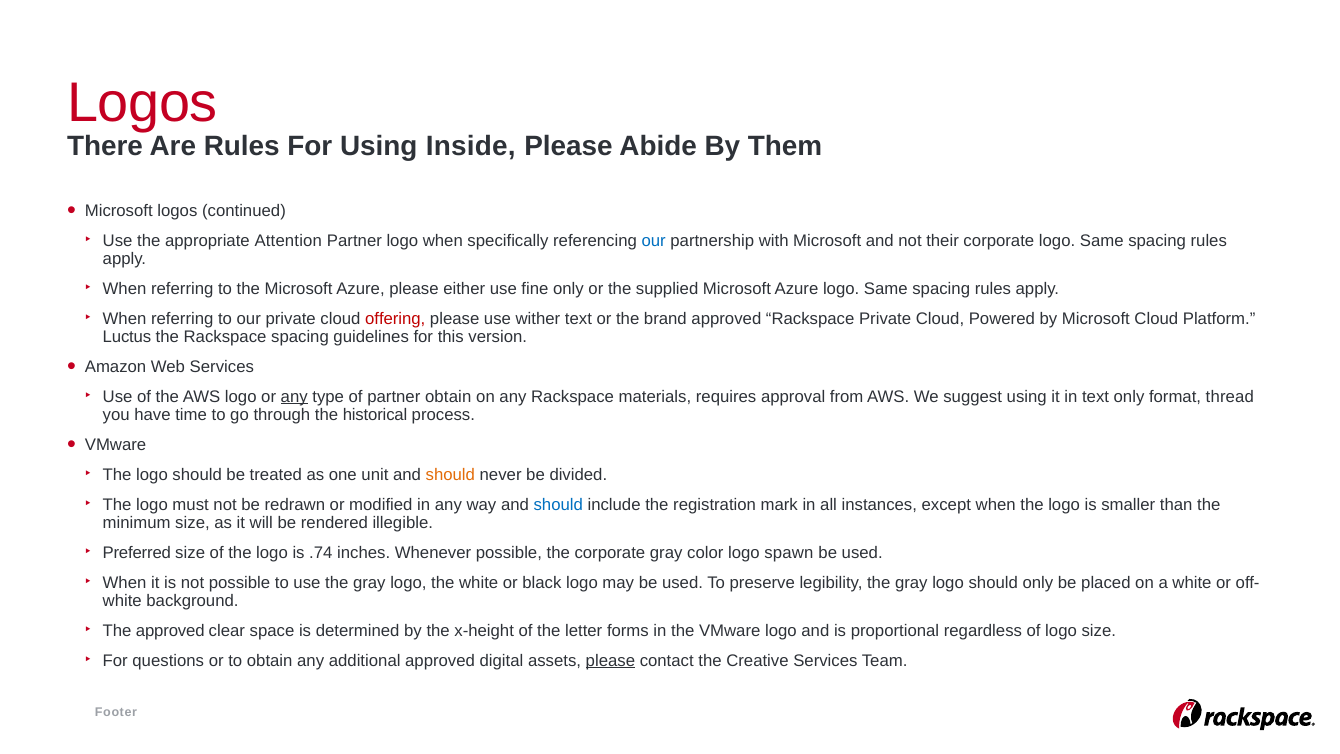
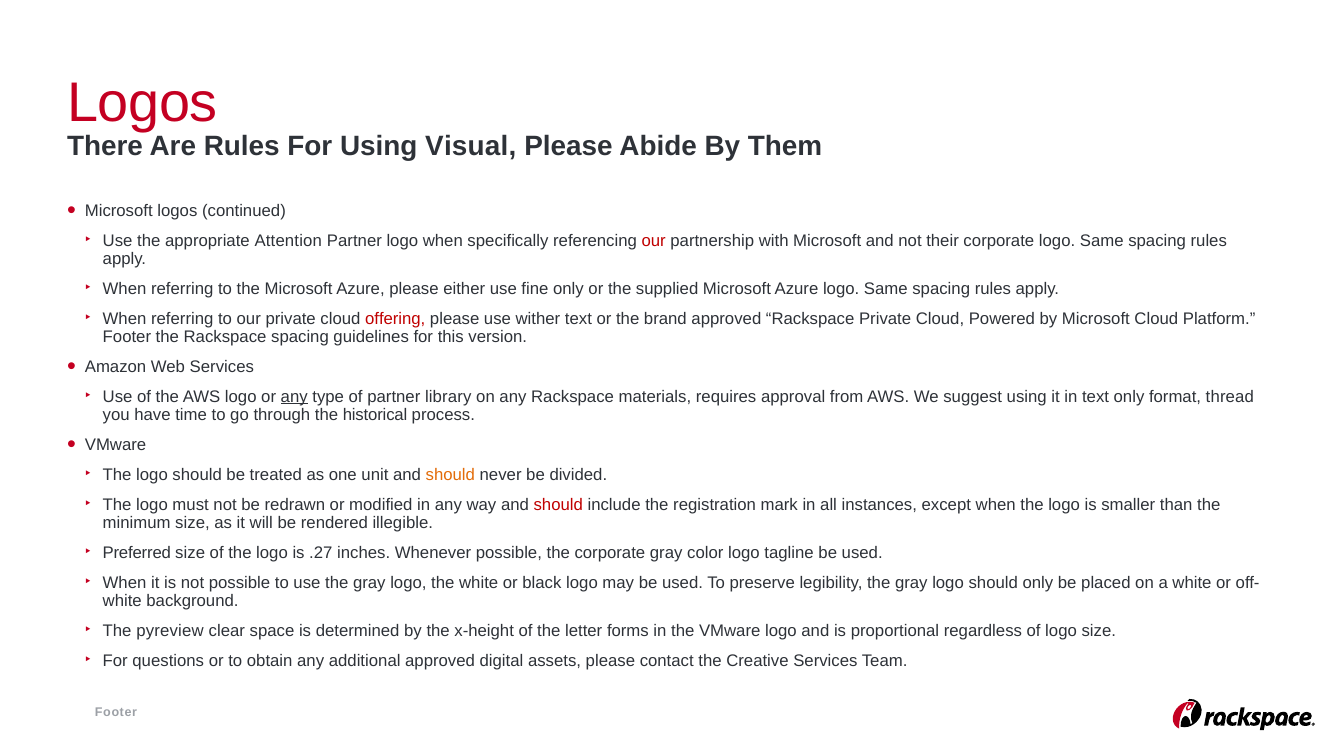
Inside: Inside -> Visual
our at (654, 240) colour: blue -> red
Luctus at (127, 337): Luctus -> Footer
partner obtain: obtain -> library
should at (558, 504) colour: blue -> red
.74: .74 -> .27
spawn: spawn -> tagline
The approved: approved -> pyreview
please at (610, 660) underline: present -> none
